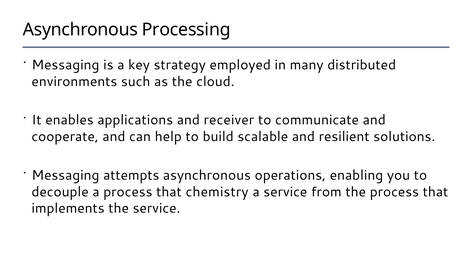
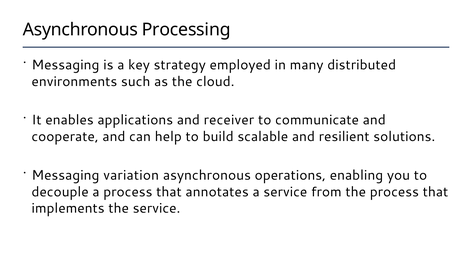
attempts: attempts -> variation
chemistry: chemistry -> annotates
